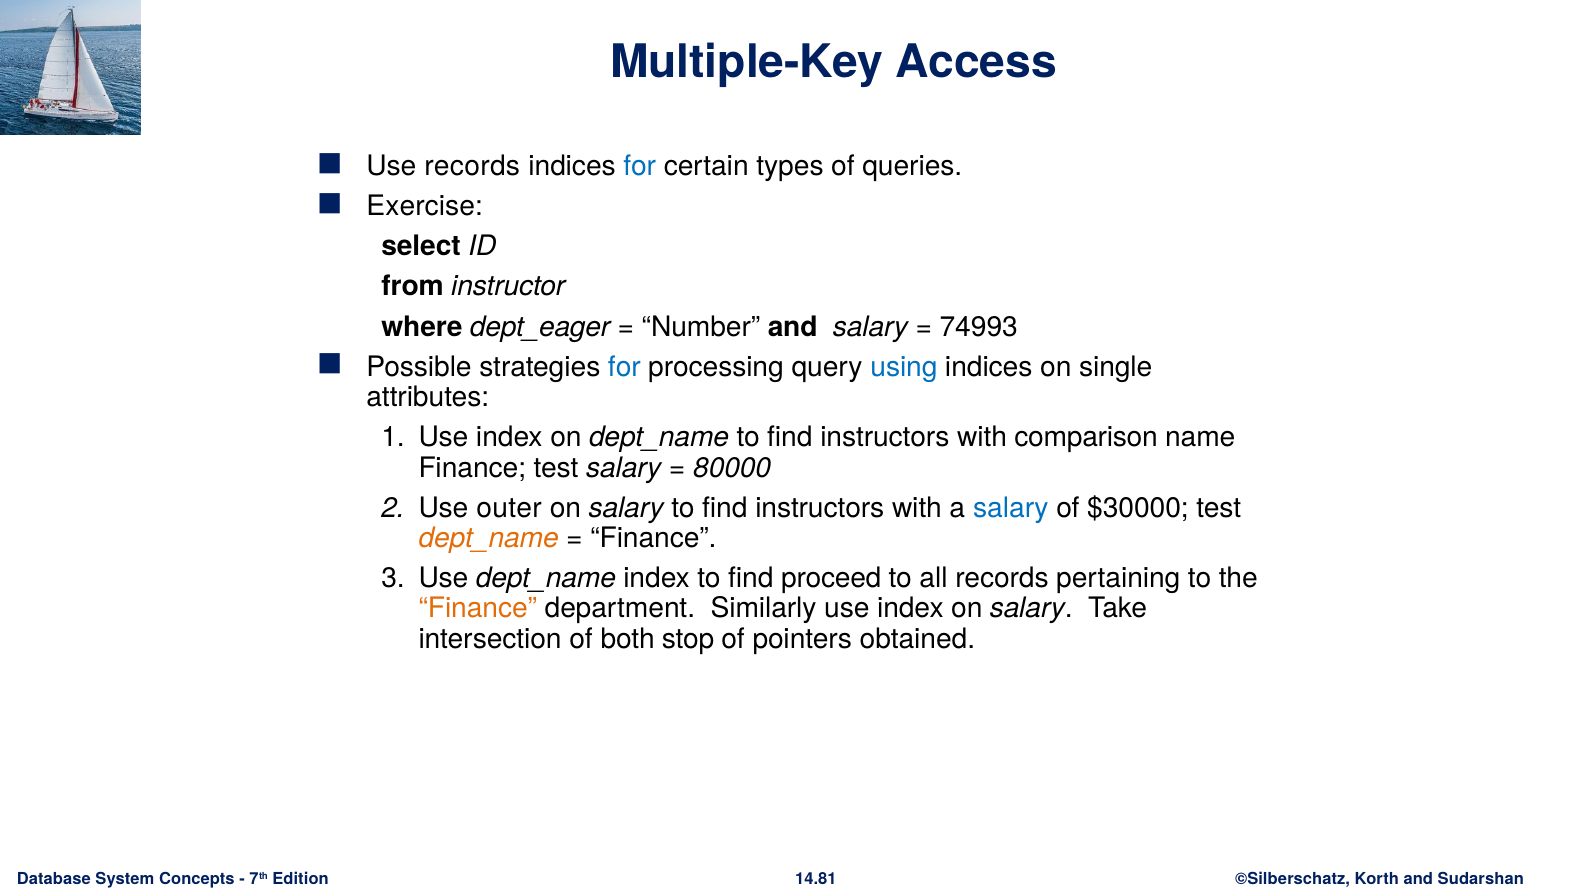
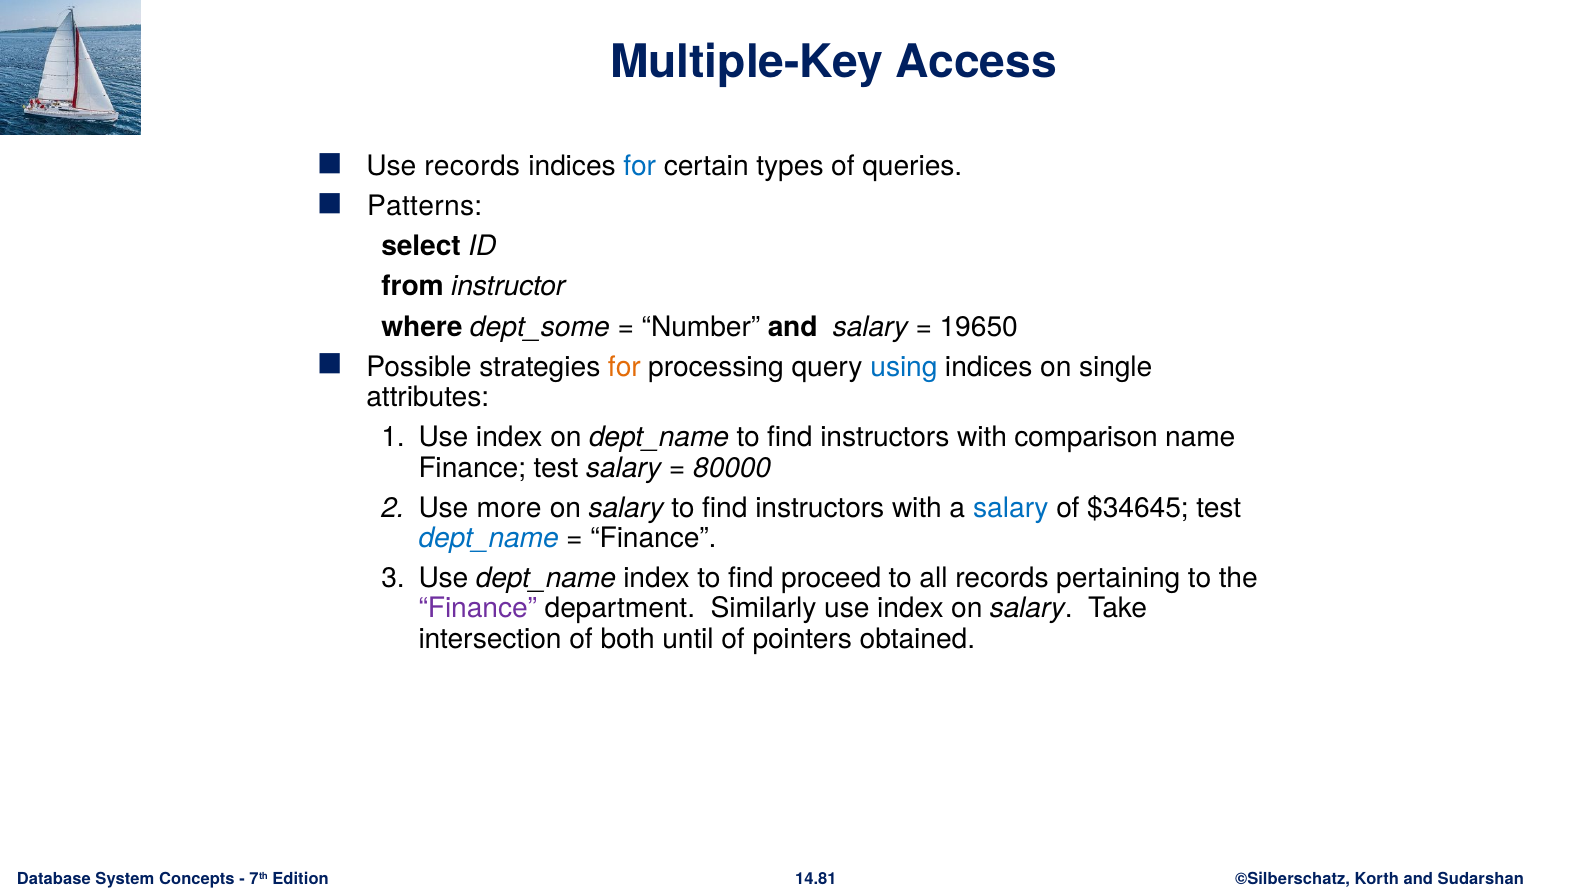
Exercise: Exercise -> Patterns
dept_eager: dept_eager -> dept_some
74993: 74993 -> 19650
for at (624, 367) colour: blue -> orange
outer: outer -> more
$30000: $30000 -> $34645
dept_name at (489, 538) colour: orange -> blue
Finance at (478, 609) colour: orange -> purple
stop: stop -> until
